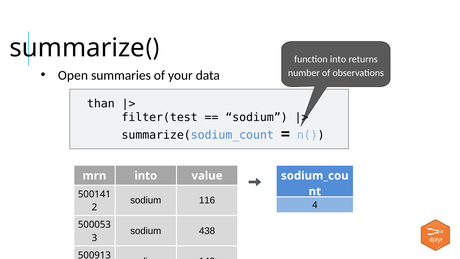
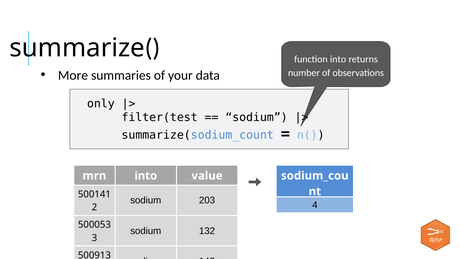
Open: Open -> More
than: than -> only
116: 116 -> 203
438: 438 -> 132
